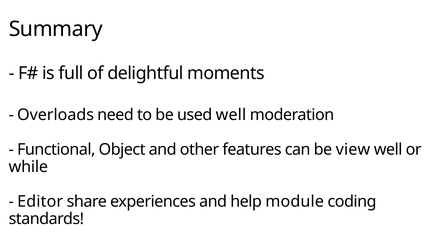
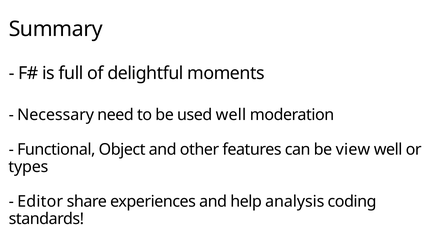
Overloads: Overloads -> Necessary
while: while -> types
module: module -> analysis
